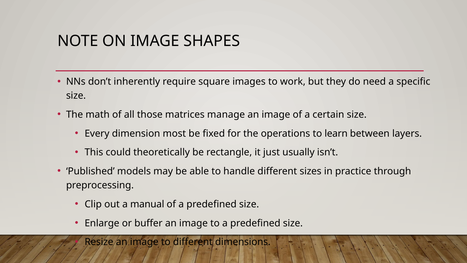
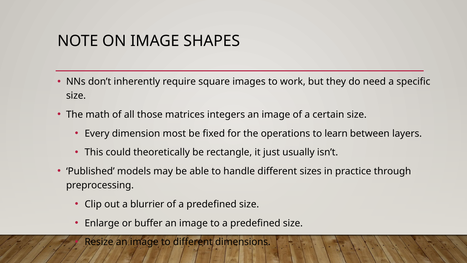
manage: manage -> integers
manual: manual -> blurrier
